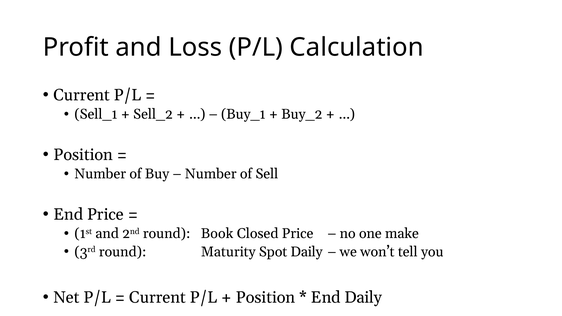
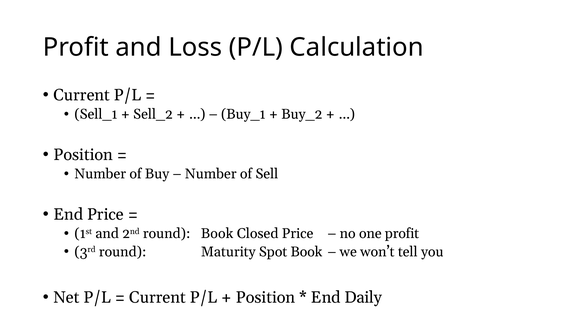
one make: make -> profit
Spot Daily: Daily -> Book
